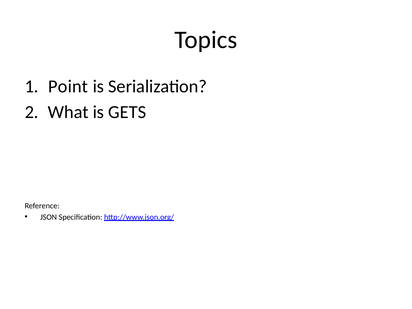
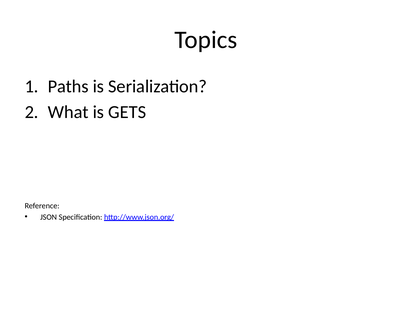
Point: Point -> Paths
